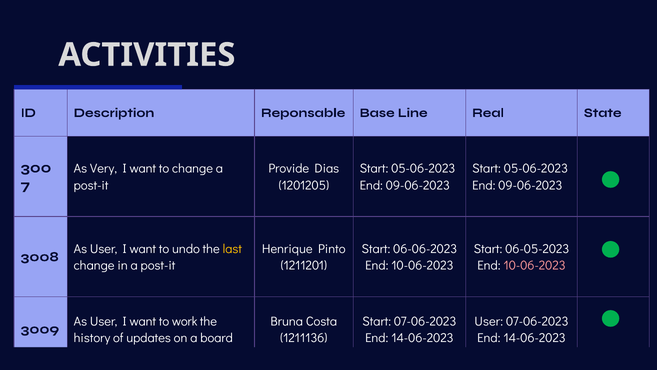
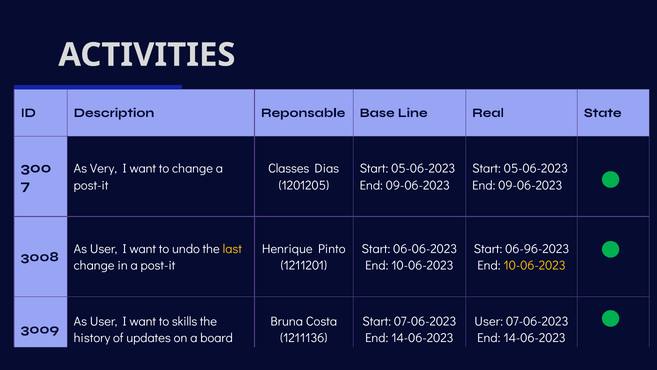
Provide: Provide -> Classes
06-05-2023: 06-05-2023 -> 06-96-2023
10-06-2023 at (535, 265) colour: pink -> yellow
work: work -> skills
